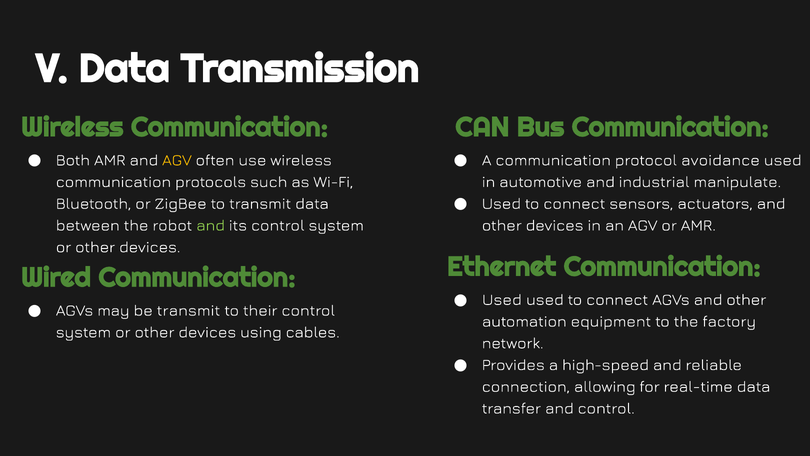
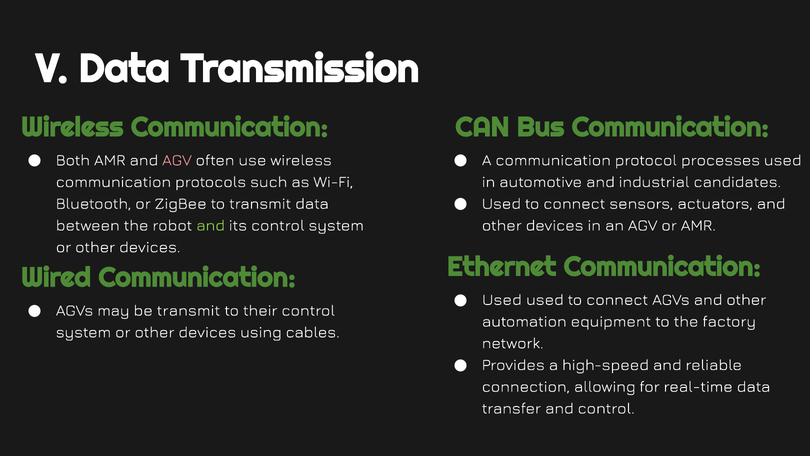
AGV at (177, 160) colour: yellow -> pink
avoidance: avoidance -> processes
manipulate: manipulate -> candidates
